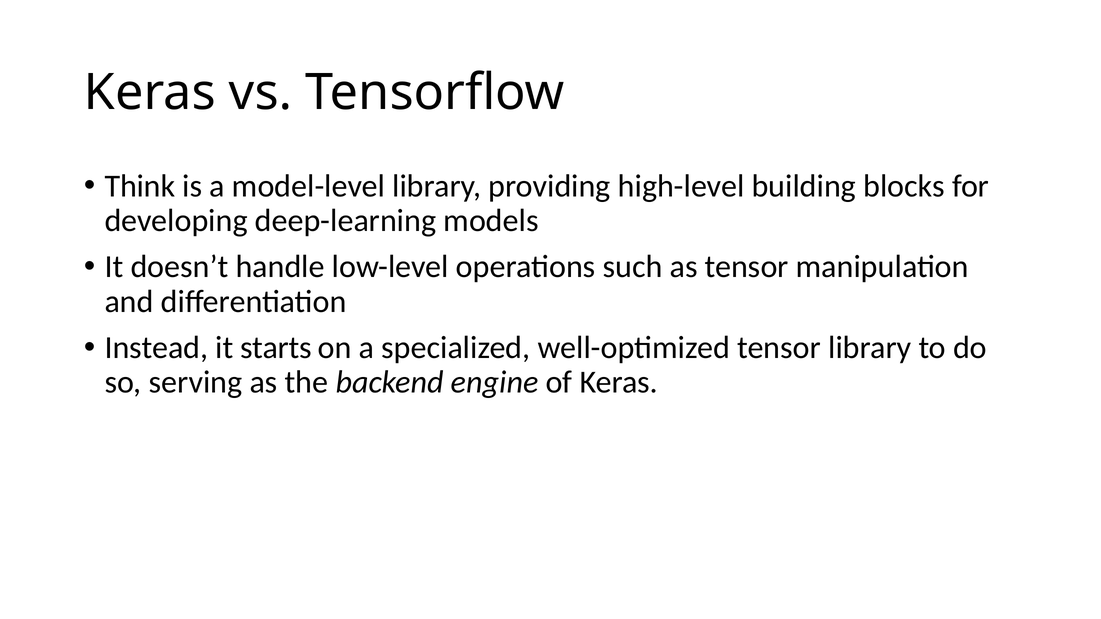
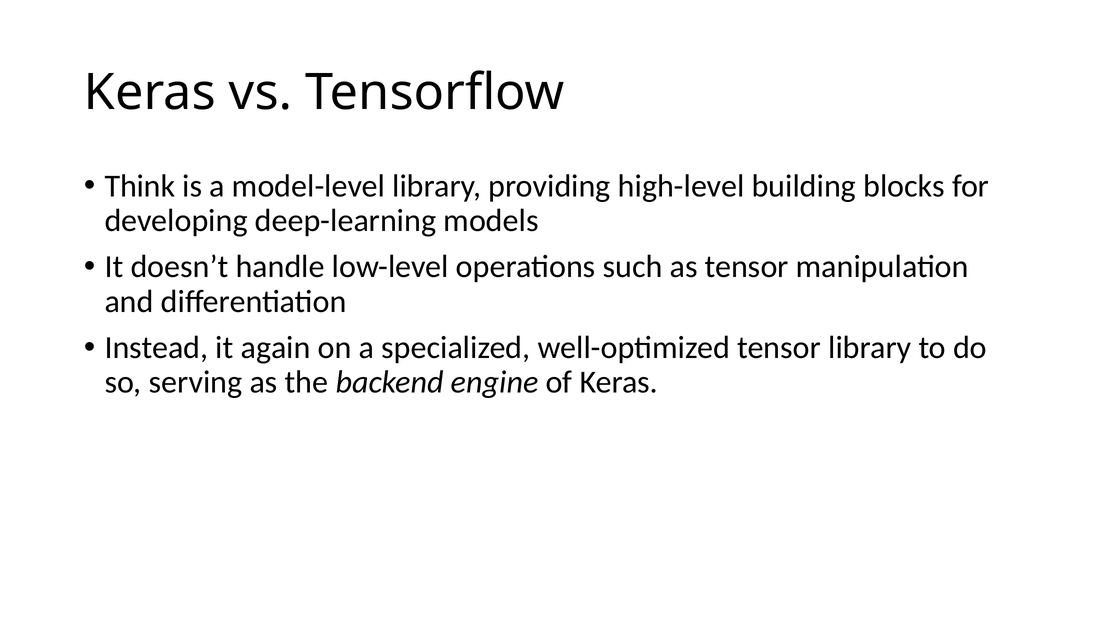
starts: starts -> again
